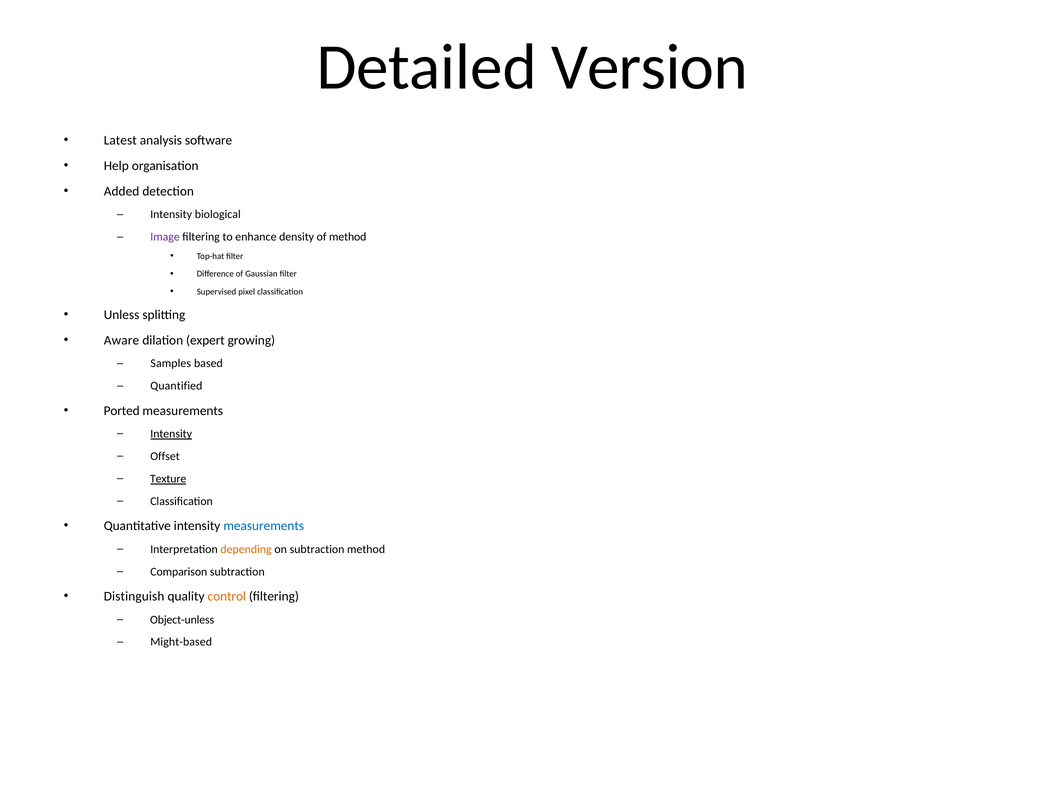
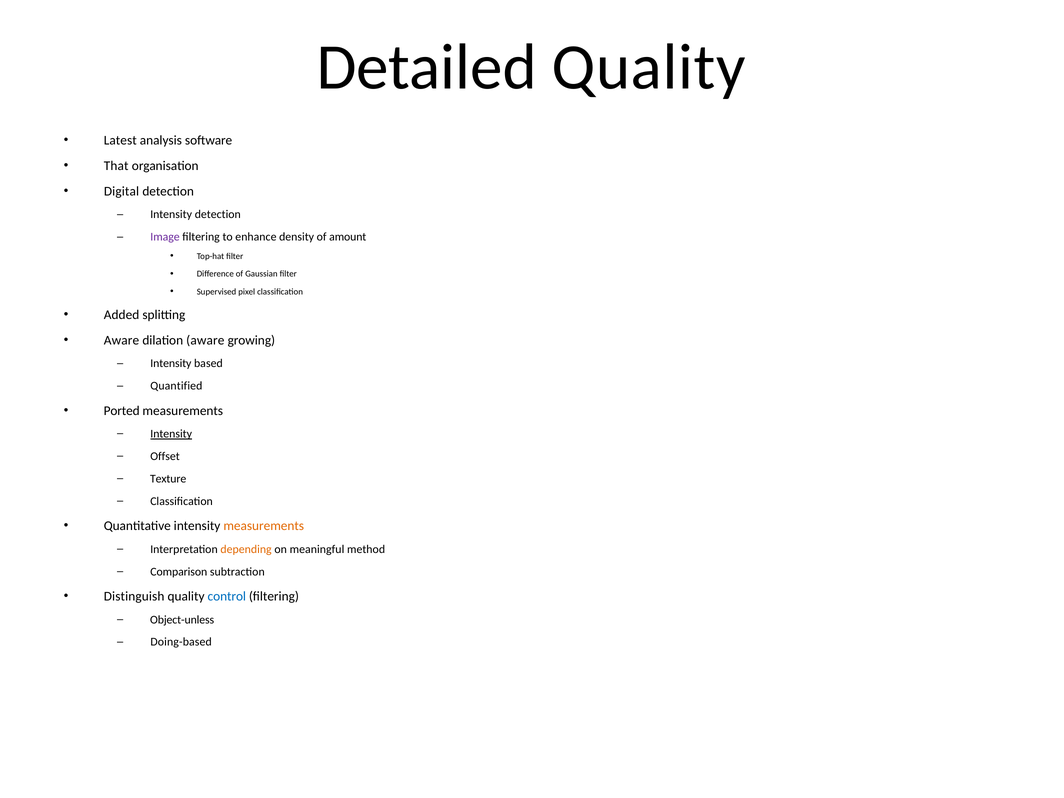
Detailed Version: Version -> Quality
Help: Help -> That
Added: Added -> Digital
Intensity biological: biological -> detection
of method: method -> amount
Unless: Unless -> Added
dilation expert: expert -> aware
Samples at (171, 364): Samples -> Intensity
Texture underline: present -> none
measurements at (264, 526) colour: blue -> orange
on subtraction: subtraction -> meaningful
control colour: orange -> blue
Might-based: Might-based -> Doing-based
